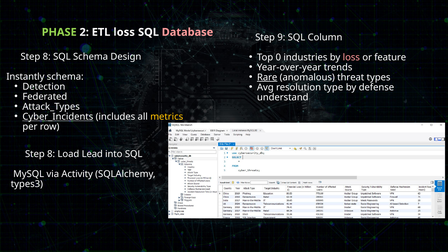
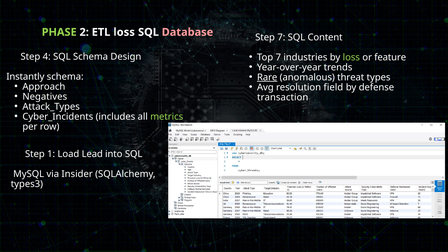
Step 9: 9 -> 7
Column: Column -> Content
Top 0: 0 -> 7
loss at (351, 57) colour: pink -> light green
8 at (47, 57): 8 -> 4
Detection: Detection -> Approach
type: type -> field
Federated: Federated -> Negatives
understand: understand -> transaction
Cyber_Incidents underline: present -> none
metrics colour: yellow -> light green
8 at (51, 154): 8 -> 1
Activity: Activity -> Insider
